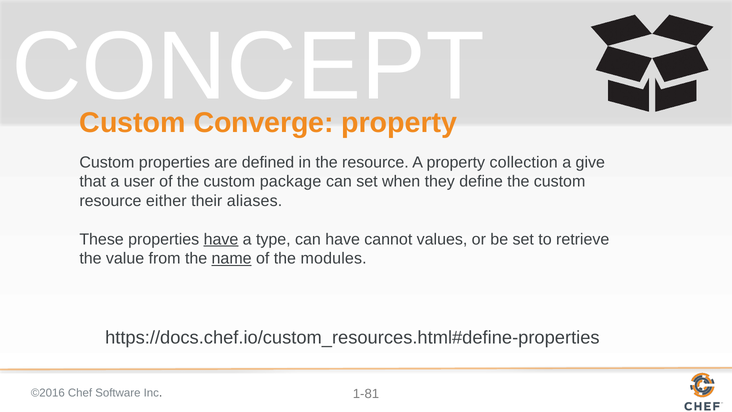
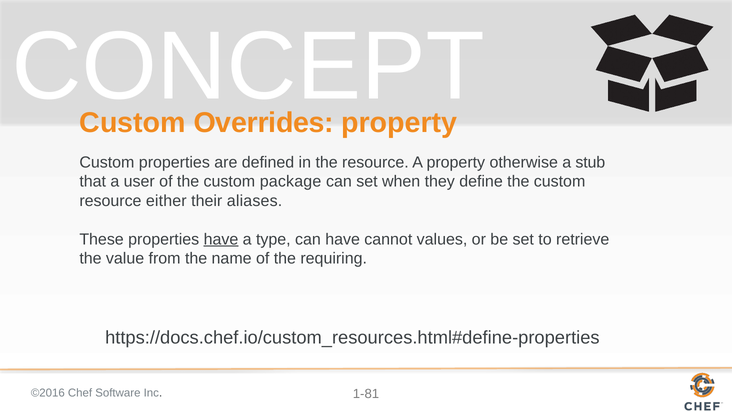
Converge: Converge -> Overrides
collection: collection -> otherwise
give: give -> stub
name underline: present -> none
modules: modules -> requiring
